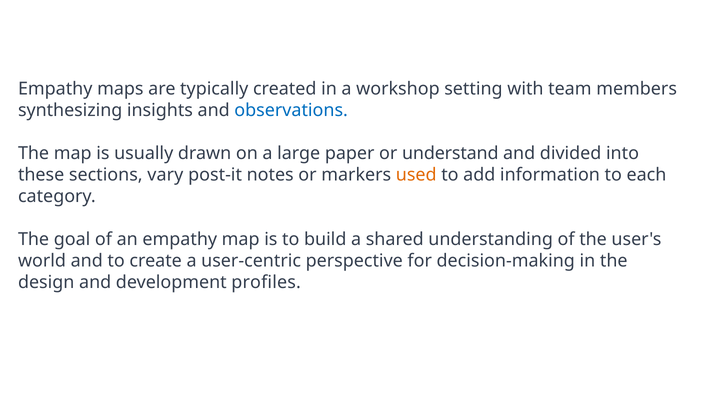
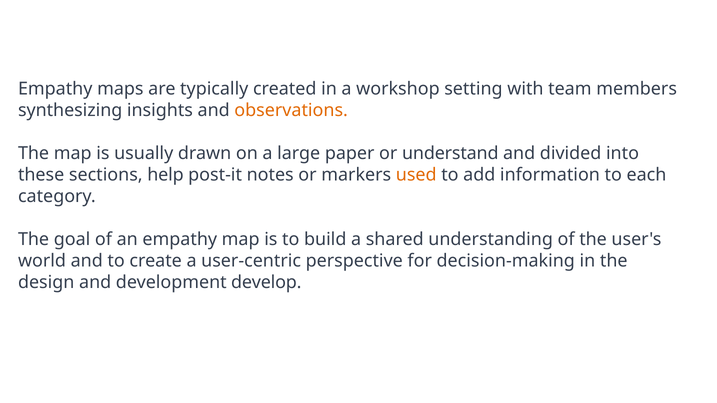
observations colour: blue -> orange
vary: vary -> help
profiles: profiles -> develop
